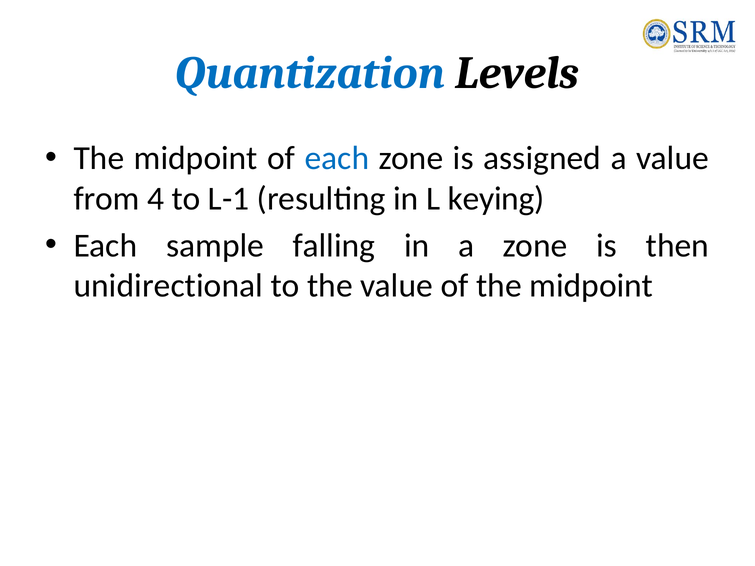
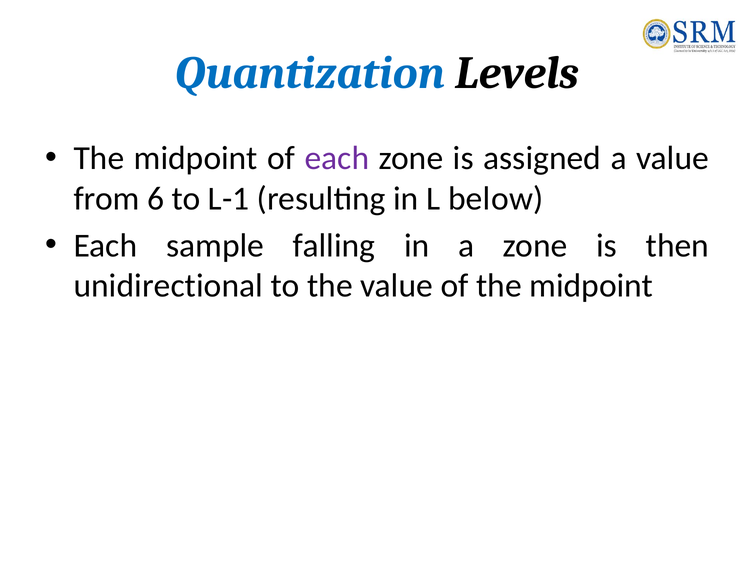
each at (337, 158) colour: blue -> purple
4: 4 -> 6
keying: keying -> below
